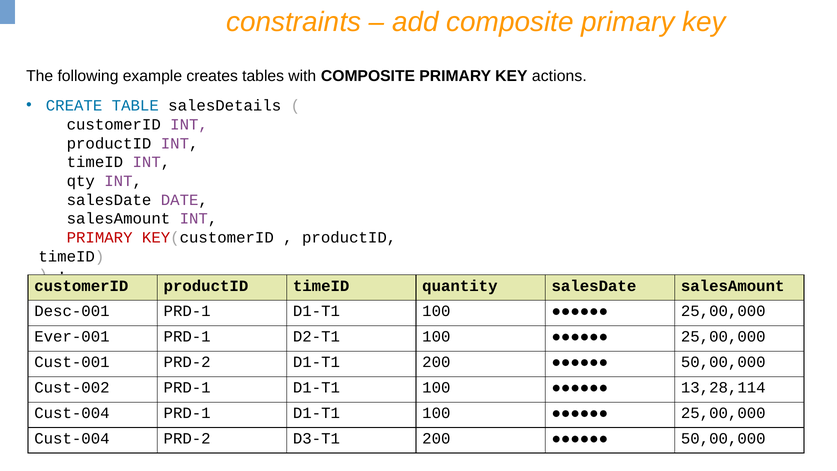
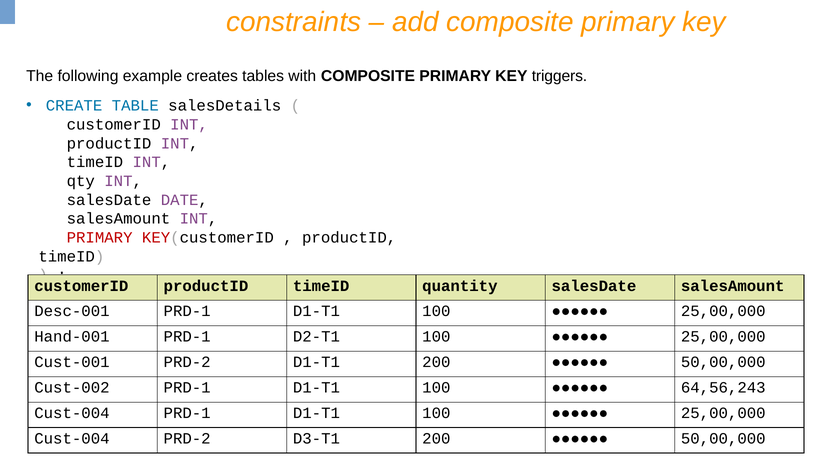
actions: actions -> triggers
Ever-001: Ever-001 -> Hand-001
13,28,114: 13,28,114 -> 64,56,243
